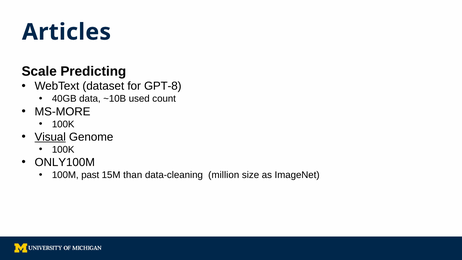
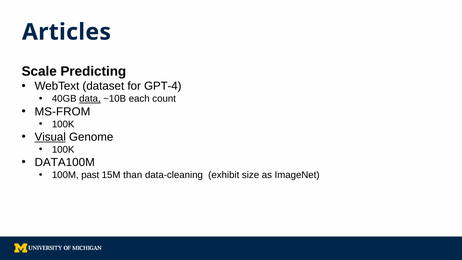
GPT-8: GPT-8 -> GPT-4
data underline: none -> present
used: used -> each
MS-MORE: MS-MORE -> MS-FROM
ONLY100M: ONLY100M -> DATA100M
million: million -> exhibit
